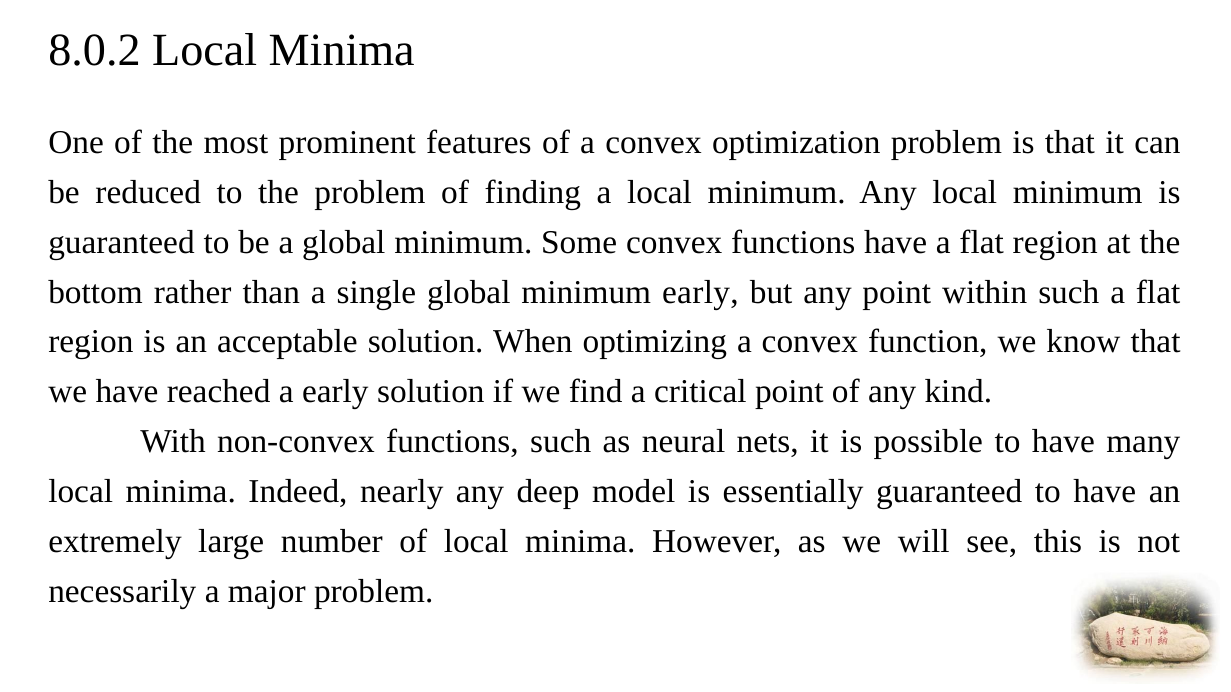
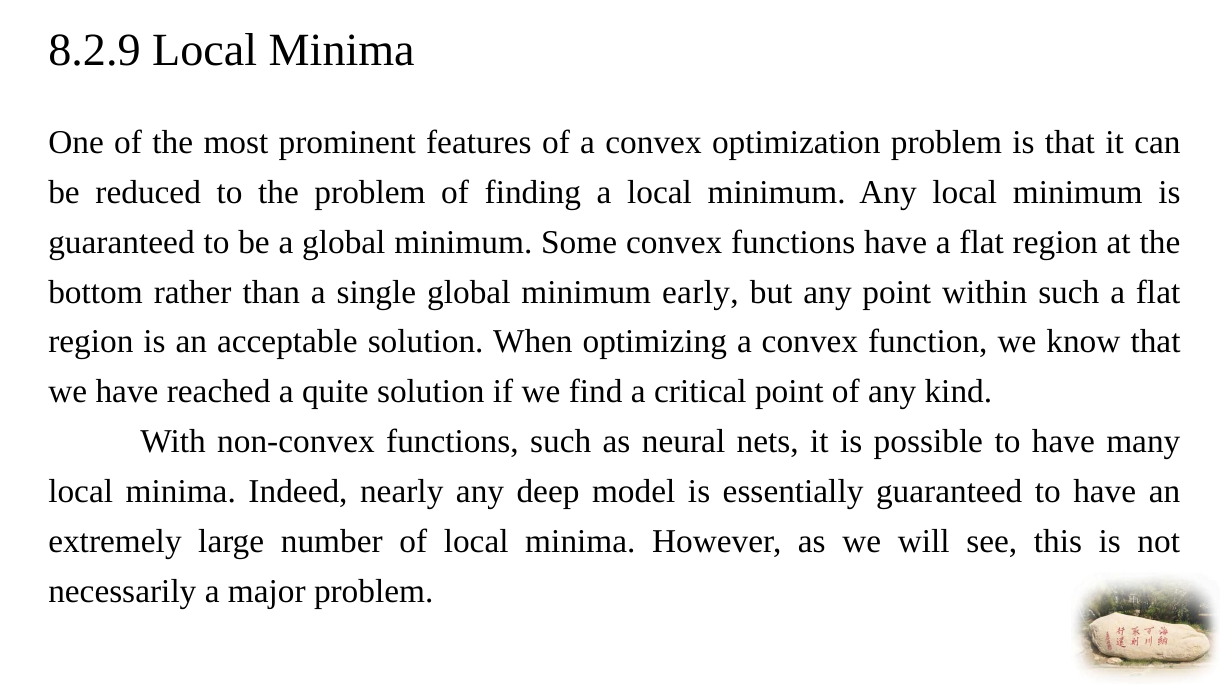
8.0.2: 8.0.2 -> 8.2.9
a early: early -> quite
